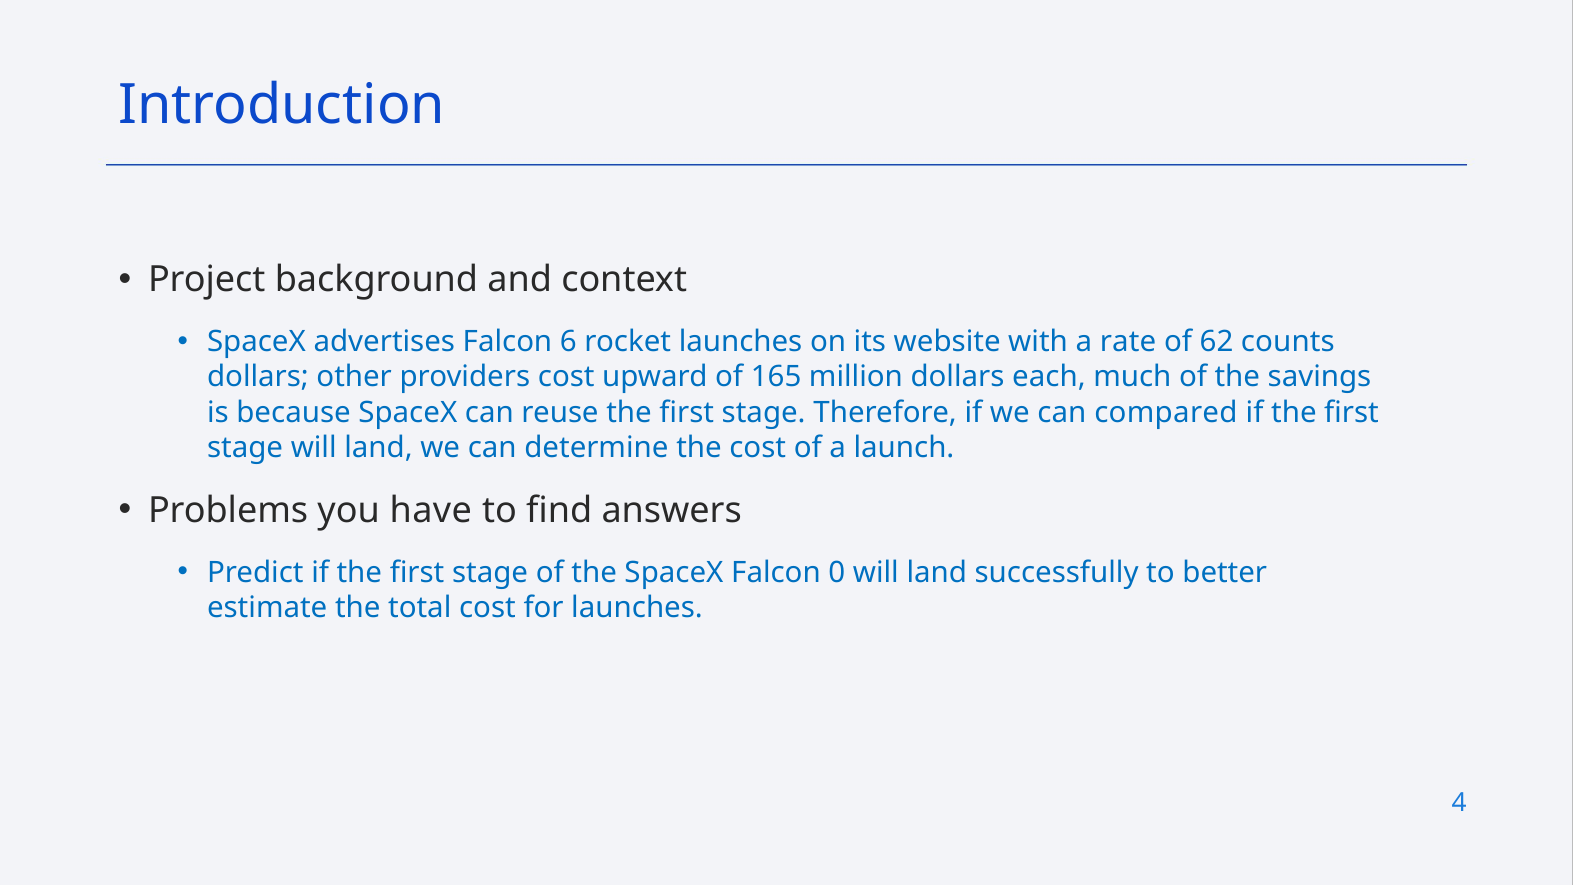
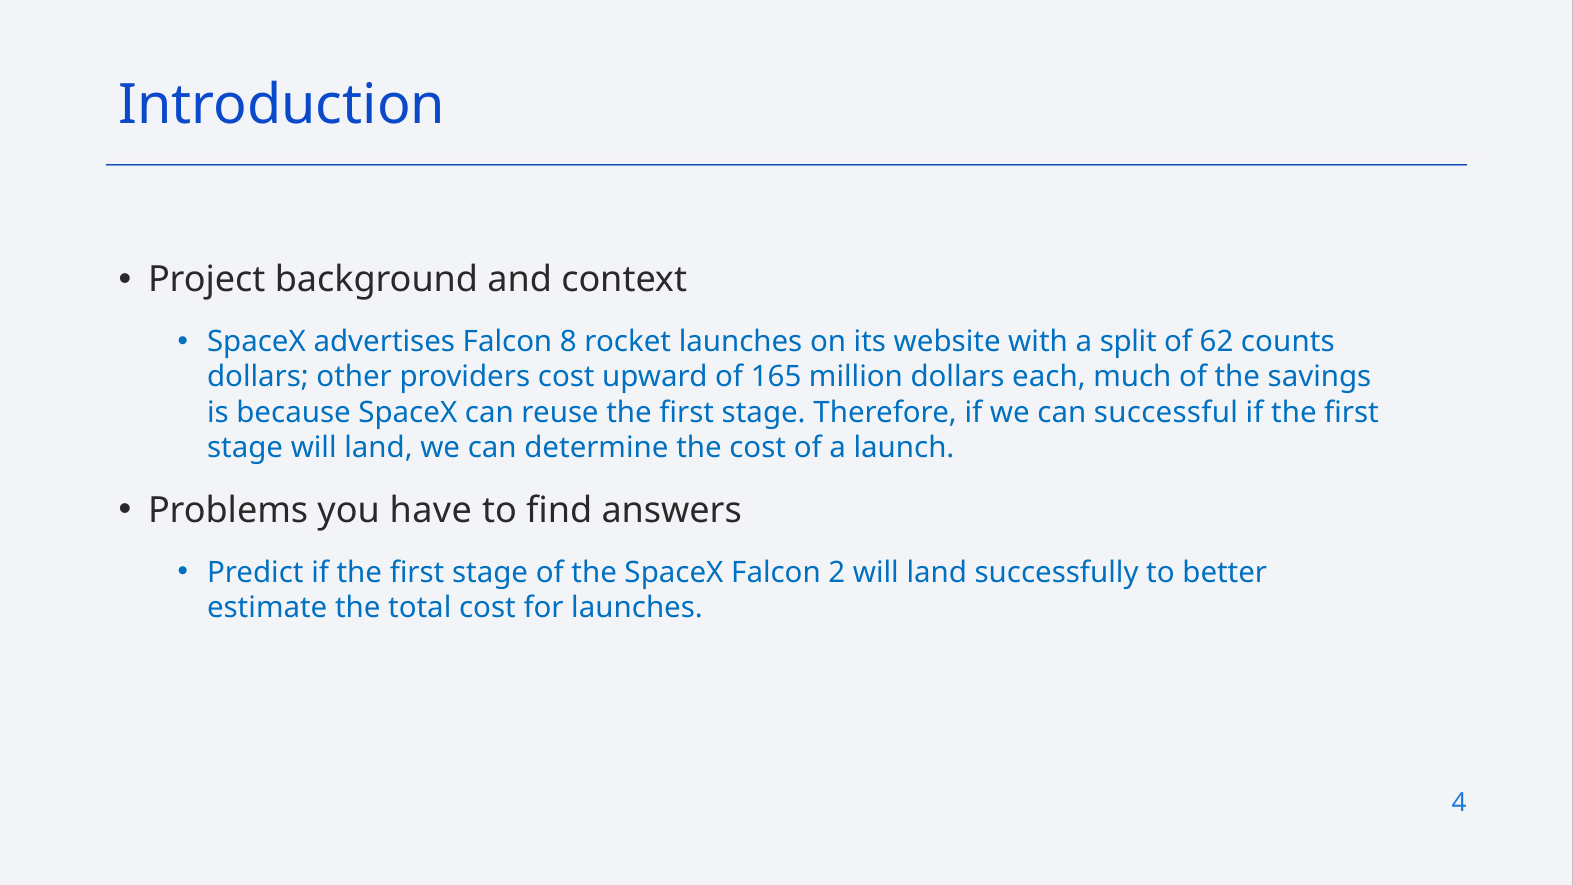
6: 6 -> 8
rate: rate -> split
compared: compared -> successful
0: 0 -> 2
